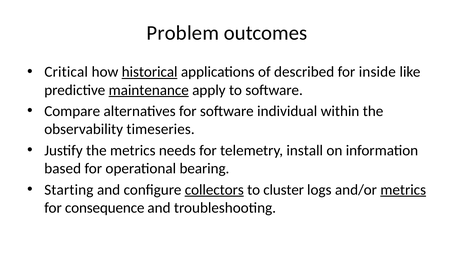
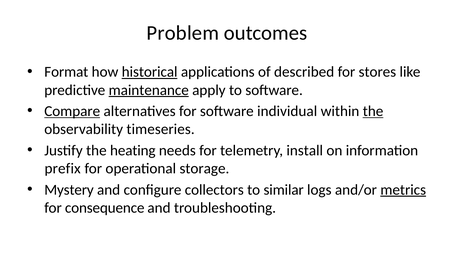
Critical: Critical -> Format
inside: inside -> stores
Compare underline: none -> present
the at (373, 111) underline: none -> present
the metrics: metrics -> heating
based: based -> prefix
bearing: bearing -> storage
Starting: Starting -> Mystery
collectors underline: present -> none
cluster: cluster -> similar
